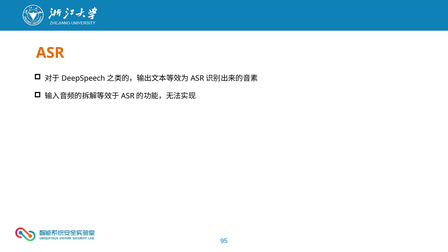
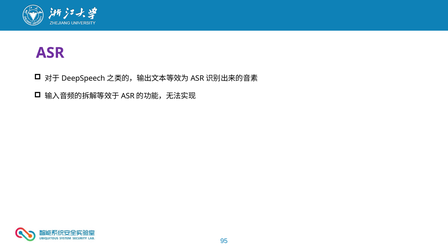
ASR colour: orange -> purple
